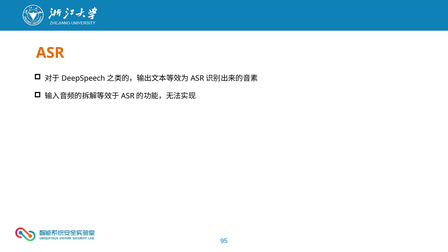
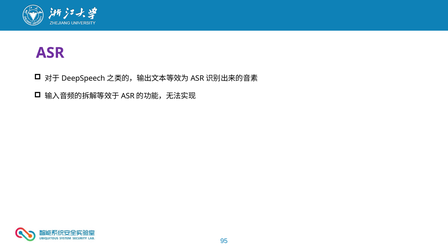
ASR colour: orange -> purple
